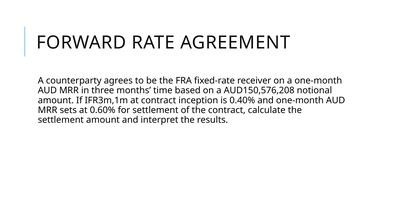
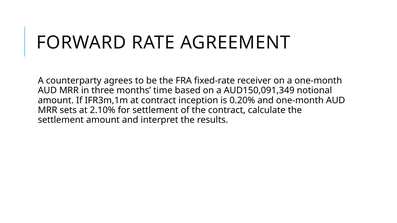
AUD150,576,208: AUD150,576,208 -> AUD150,091,349
0.40%: 0.40% -> 0.20%
0.60%: 0.60% -> 2.10%
